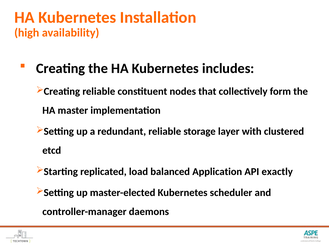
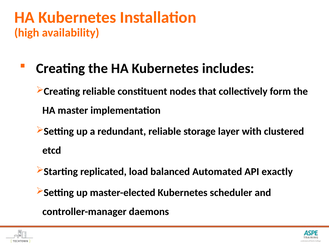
Application: Application -> Automated
